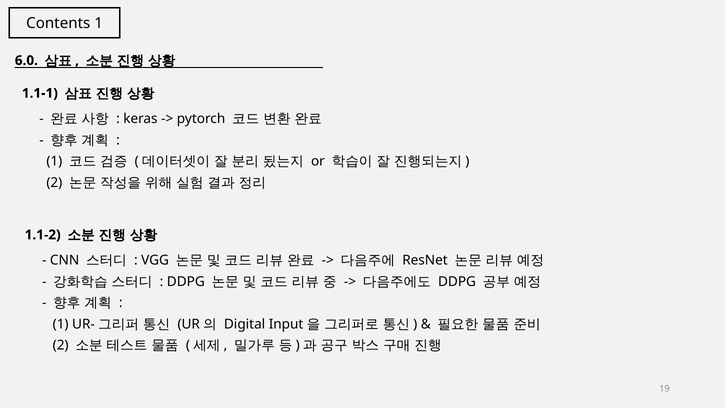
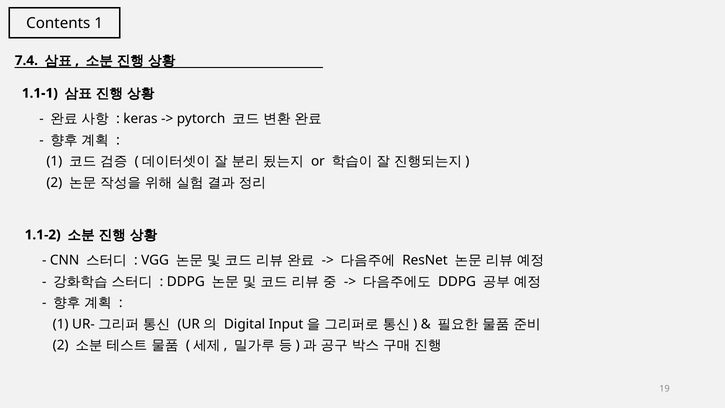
6.0: 6.0 -> 7.4
